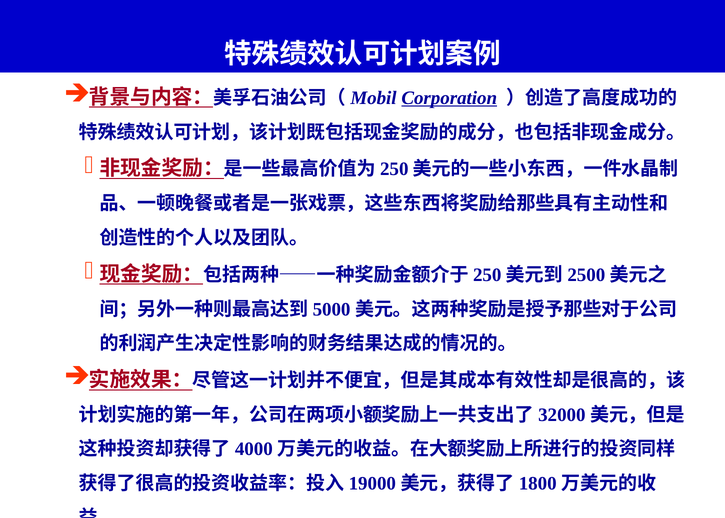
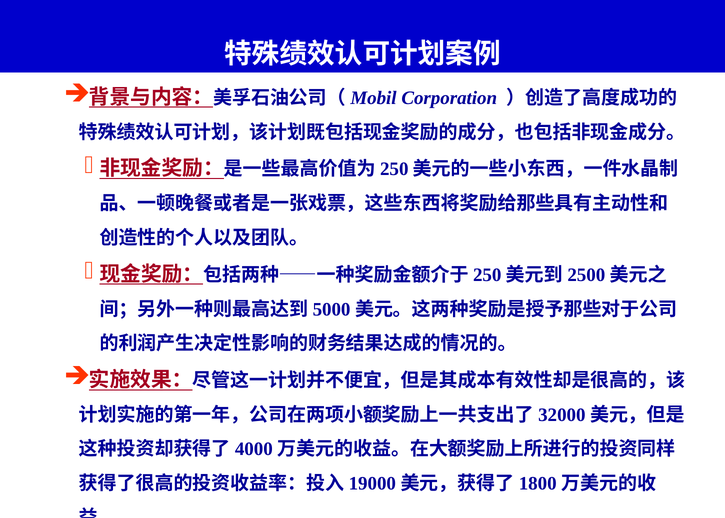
Corporation underline: present -> none
